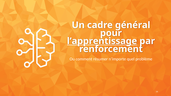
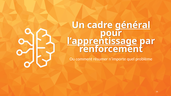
général underline: none -> present
